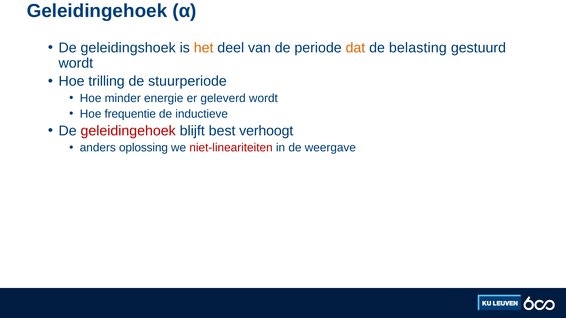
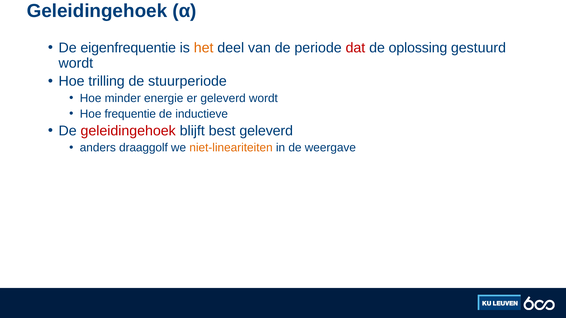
geleidingshoek: geleidingshoek -> eigenfrequentie
dat colour: orange -> red
belasting: belasting -> oplossing
best verhoogt: verhoogt -> geleverd
oplossing: oplossing -> draaggolf
niet-lineariteiten colour: red -> orange
